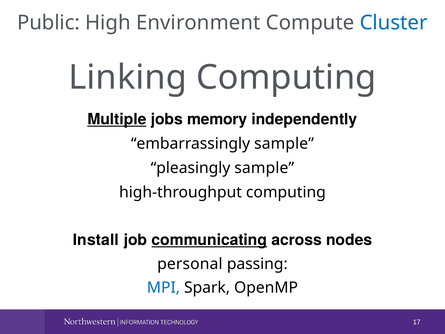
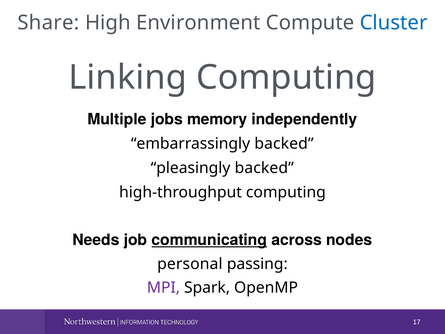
Public: Public -> Share
Multiple underline: present -> none
embarrassingly sample: sample -> backed
pleasingly sample: sample -> backed
Install: Install -> Needs
MPI colour: blue -> purple
